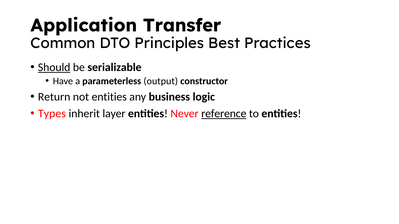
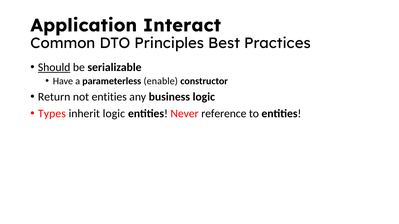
Transfer: Transfer -> Interact
output: output -> enable
inherit layer: layer -> logic
reference underline: present -> none
